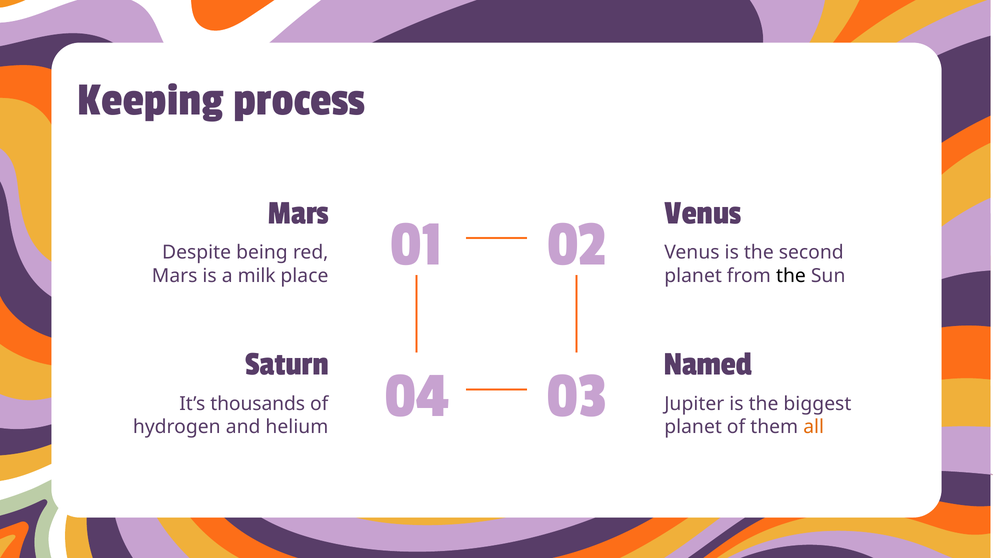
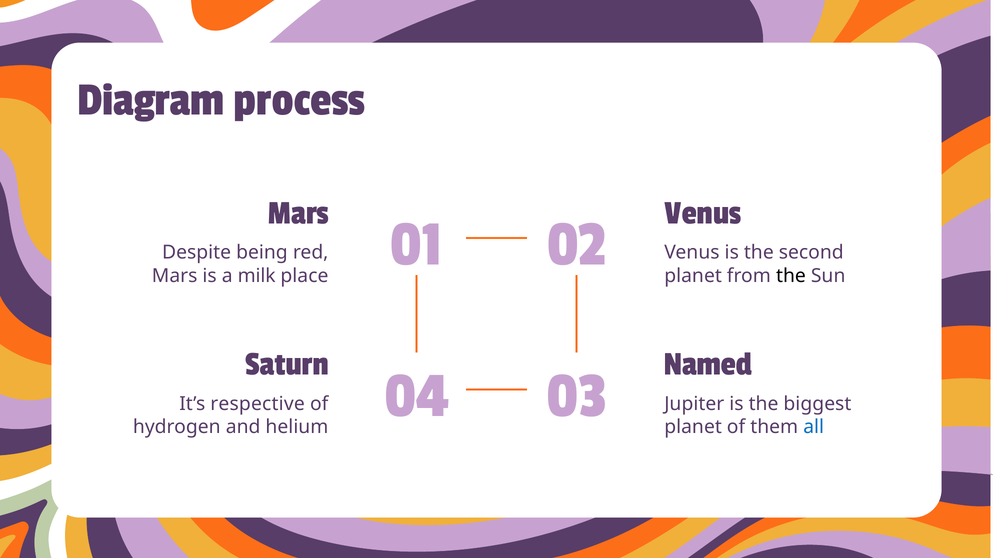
Keeping: Keeping -> Diagram
thousands: thousands -> respective
all colour: orange -> blue
